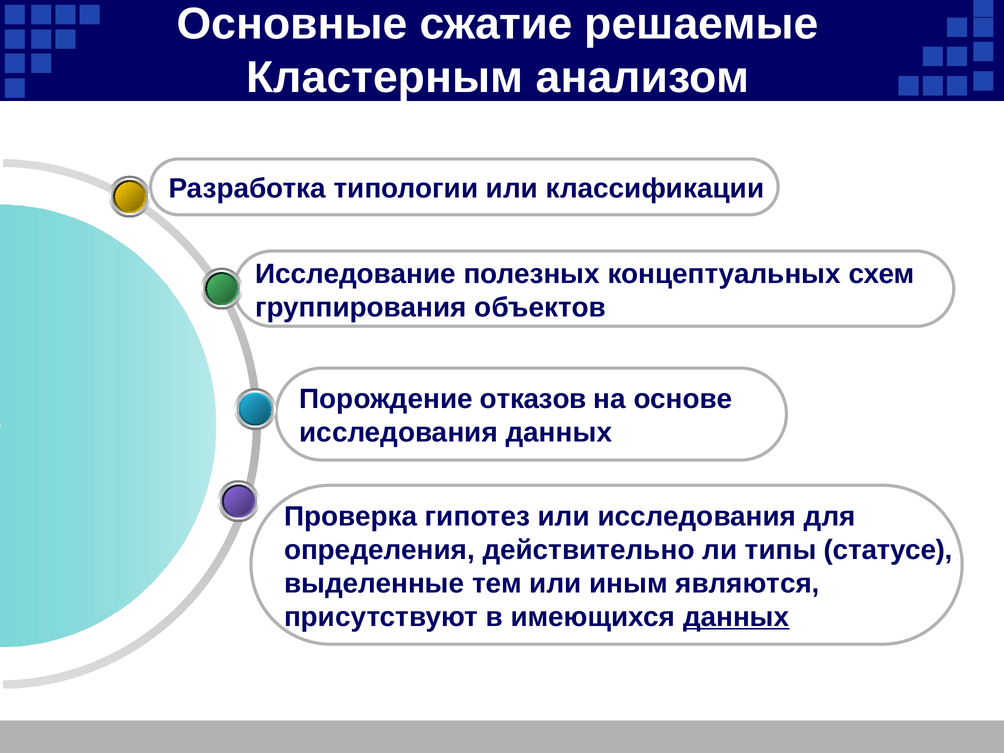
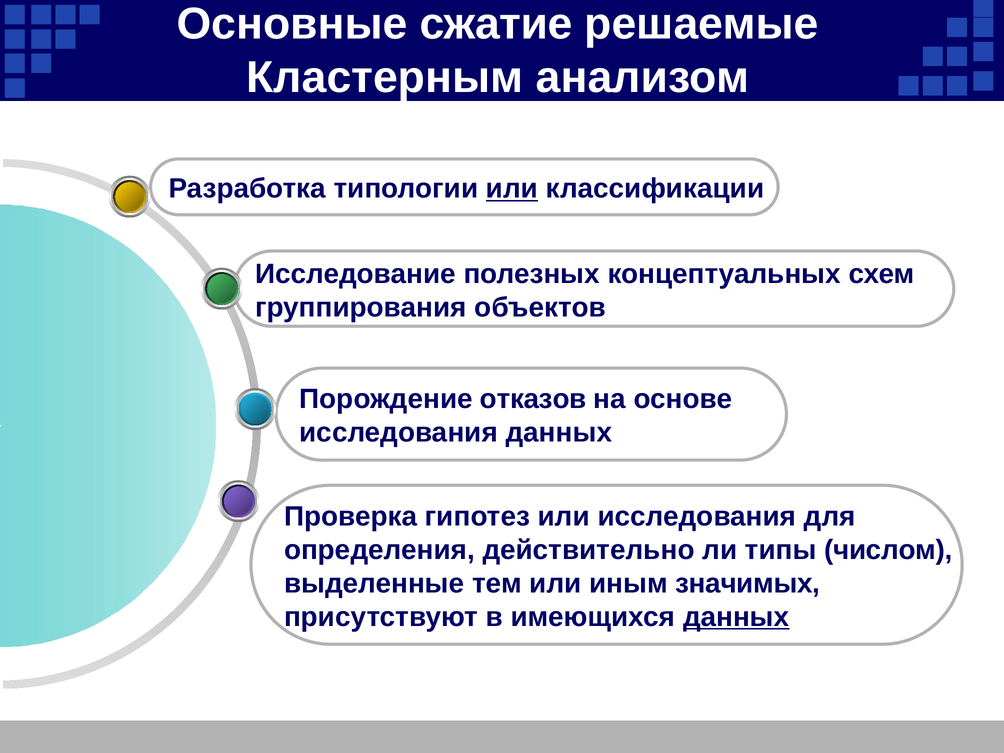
или at (512, 189) underline: none -> present
статусе: статусе -> числом
являются: являются -> значимых
